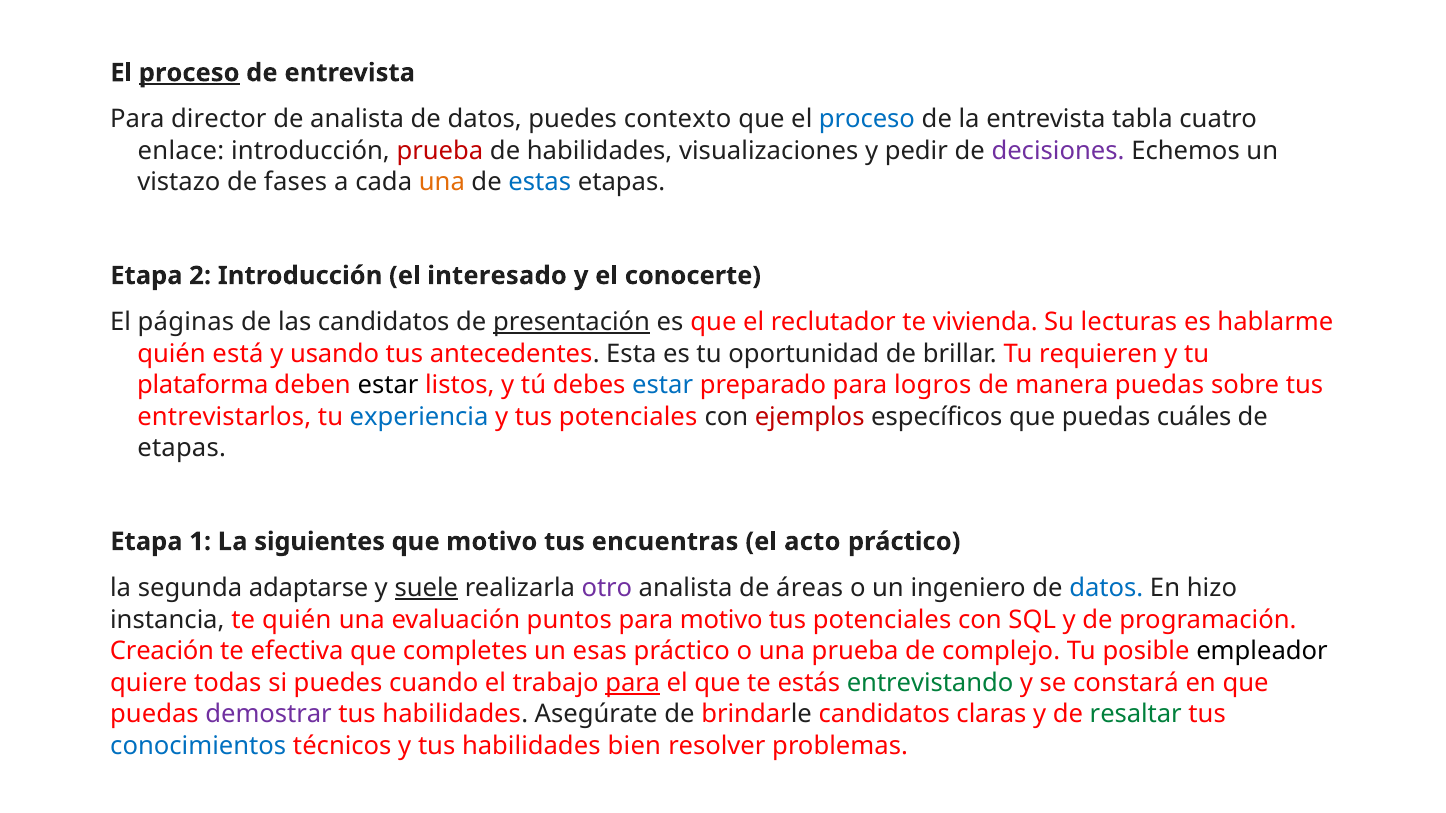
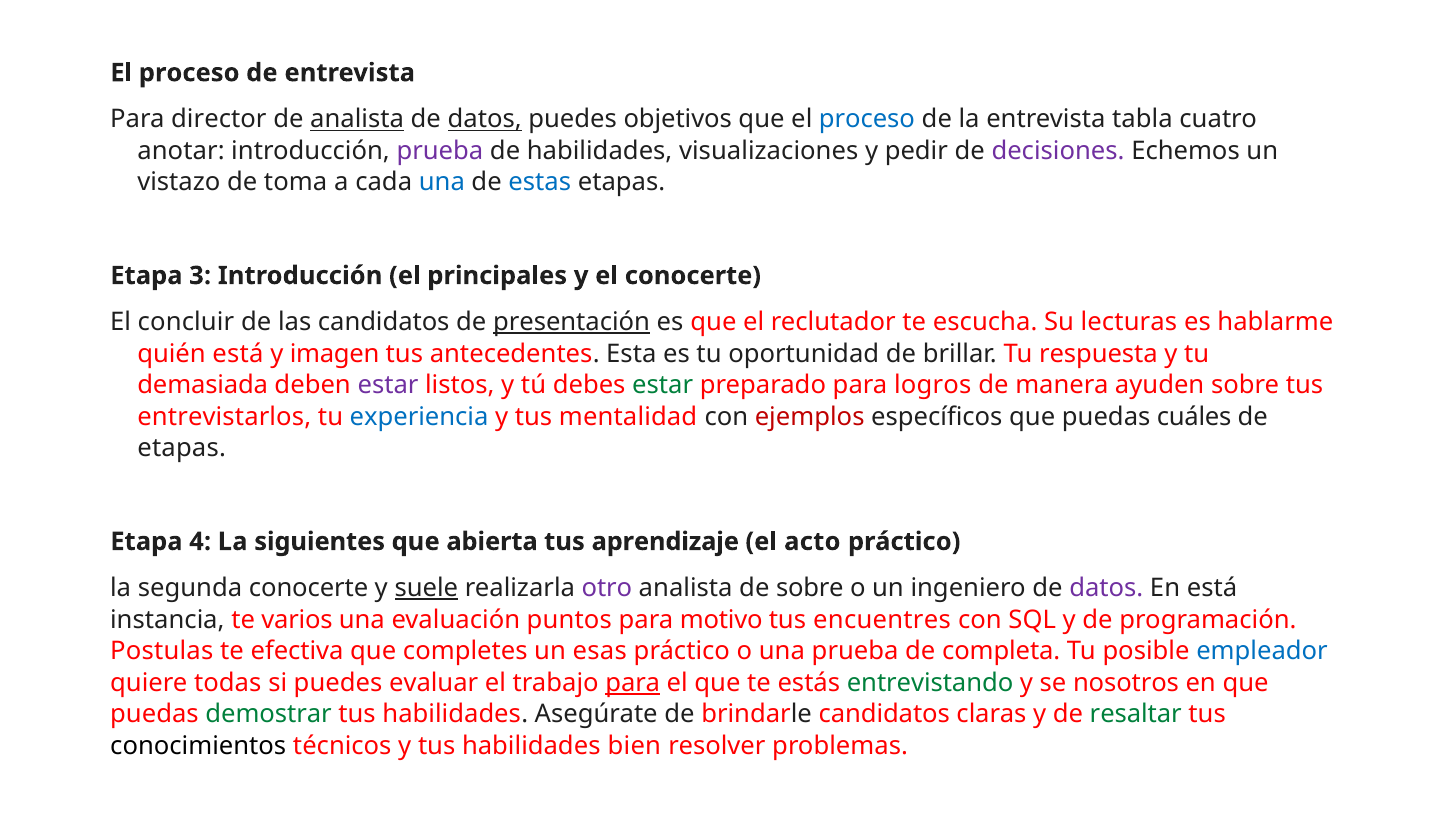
proceso at (189, 73) underline: present -> none
analista at (357, 119) underline: none -> present
datos at (485, 119) underline: none -> present
contexto: contexto -> objetivos
enlace: enlace -> anotar
prueba at (440, 151) colour: red -> purple
fases: fases -> toma
una at (442, 183) colour: orange -> blue
2: 2 -> 3
interesado: interesado -> principales
páginas: páginas -> concluir
vivienda: vivienda -> escucha
usando: usando -> imagen
requieren: requieren -> respuesta
plataforma: plataforma -> demasiada
estar at (388, 386) colour: black -> purple
estar at (663, 386) colour: blue -> green
manera puedas: puedas -> ayuden
y tus potenciales: potenciales -> mentalidad
1: 1 -> 4
que motivo: motivo -> abierta
encuentras: encuentras -> aprendizaje
segunda adaptarse: adaptarse -> conocerte
de áreas: áreas -> sobre
datos at (1106, 588) colour: blue -> purple
En hizo: hizo -> está
te quién: quién -> varios
potenciales at (882, 620): potenciales -> encuentres
Creación: Creación -> Postulas
complejo: complejo -> completa
empleador colour: black -> blue
cuando: cuando -> evaluar
constará: constará -> nosotros
demostrar colour: purple -> green
conocimientos colour: blue -> black
